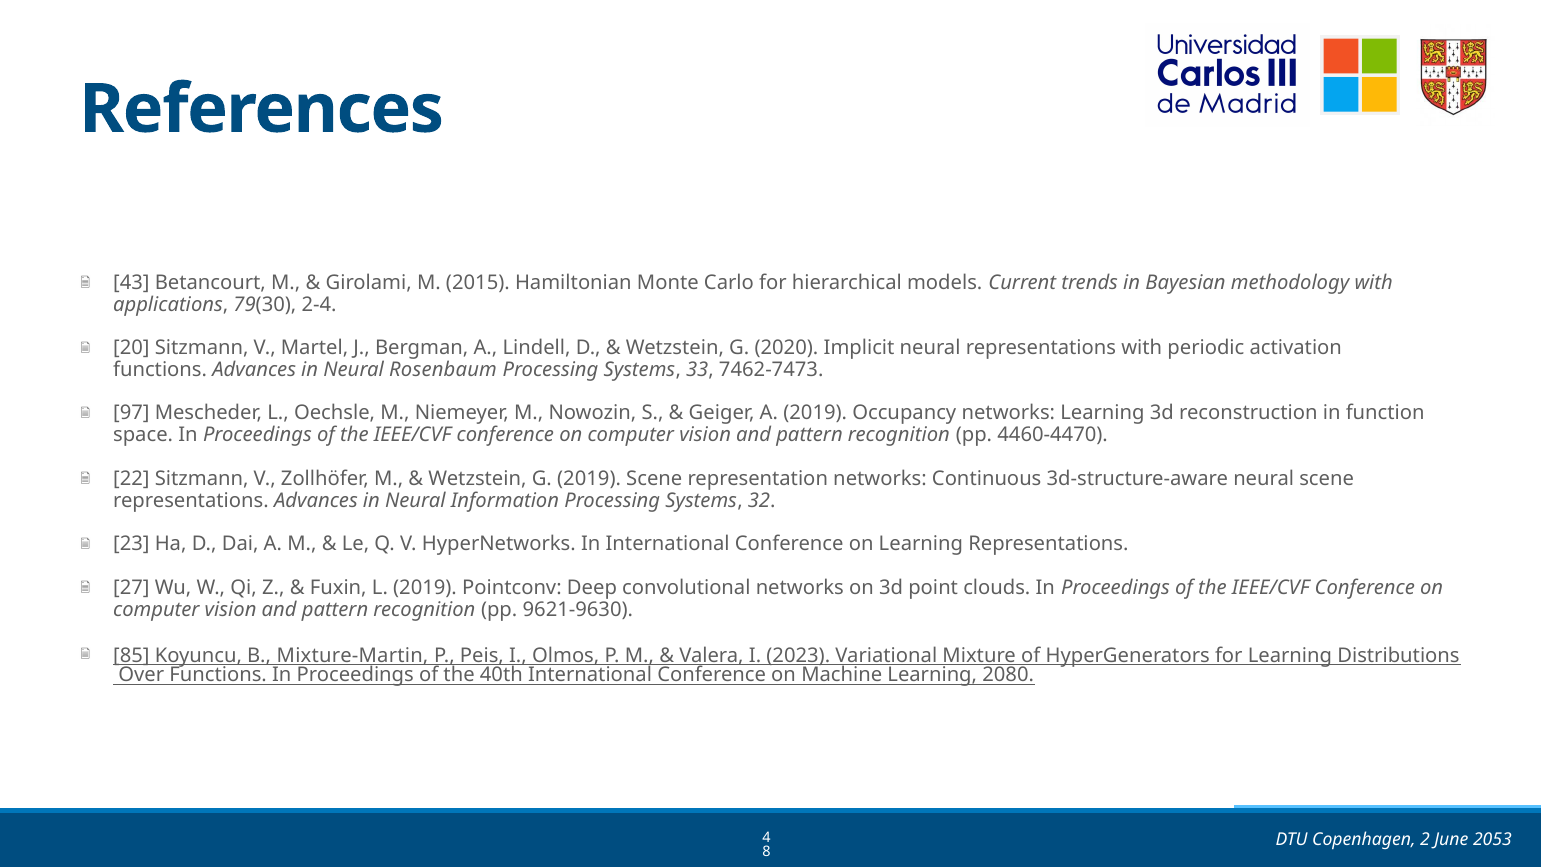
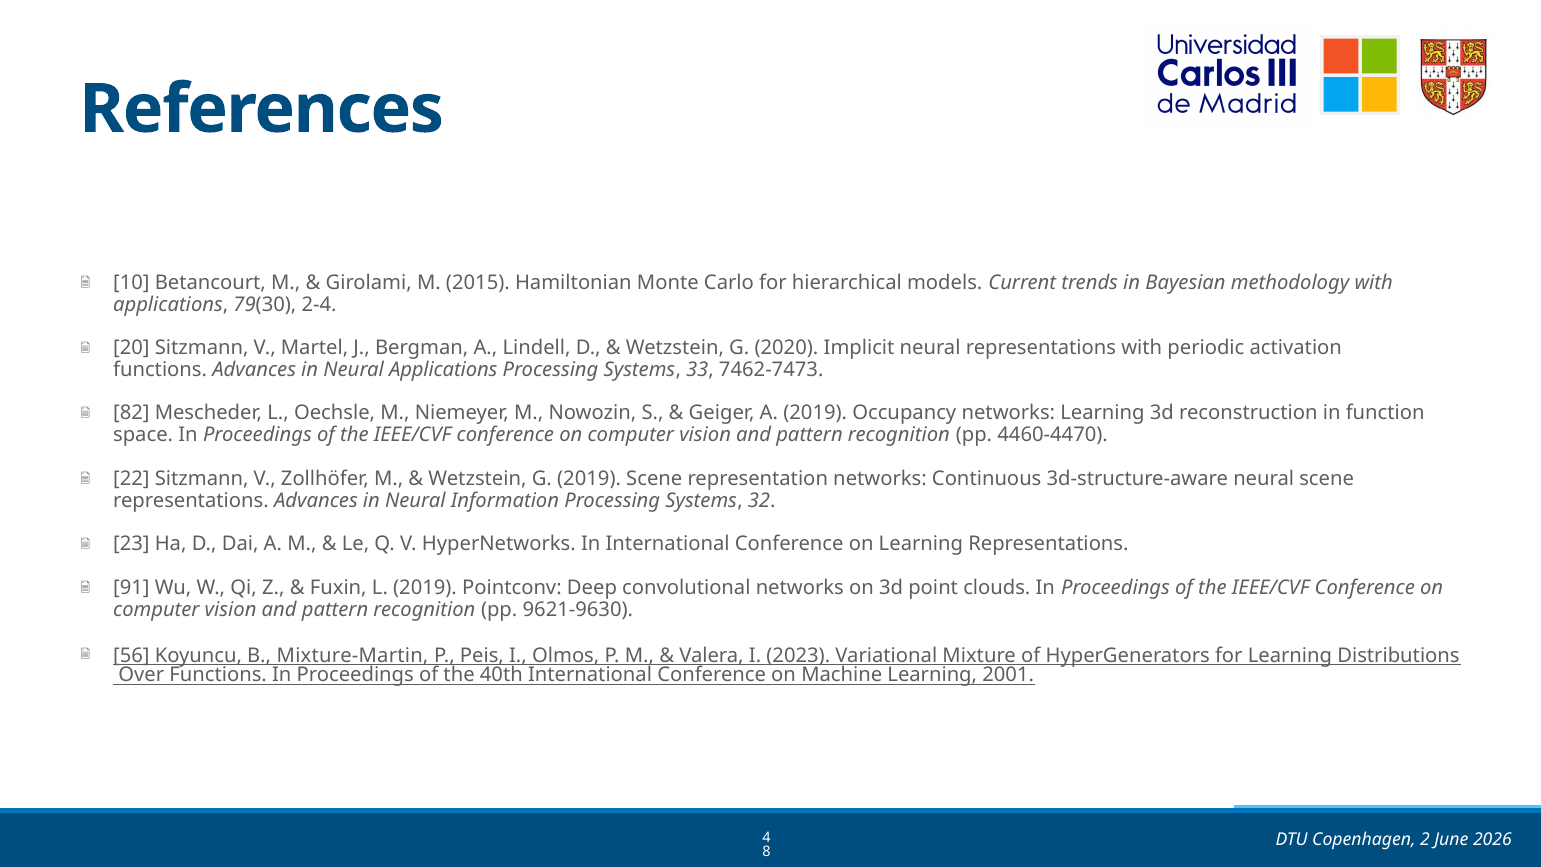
43: 43 -> 10
Neural Rosenbaum: Rosenbaum -> Applications
97: 97 -> 82
27: 27 -> 91
85: 85 -> 56
2080: 2080 -> 2001
2053: 2053 -> 2026
